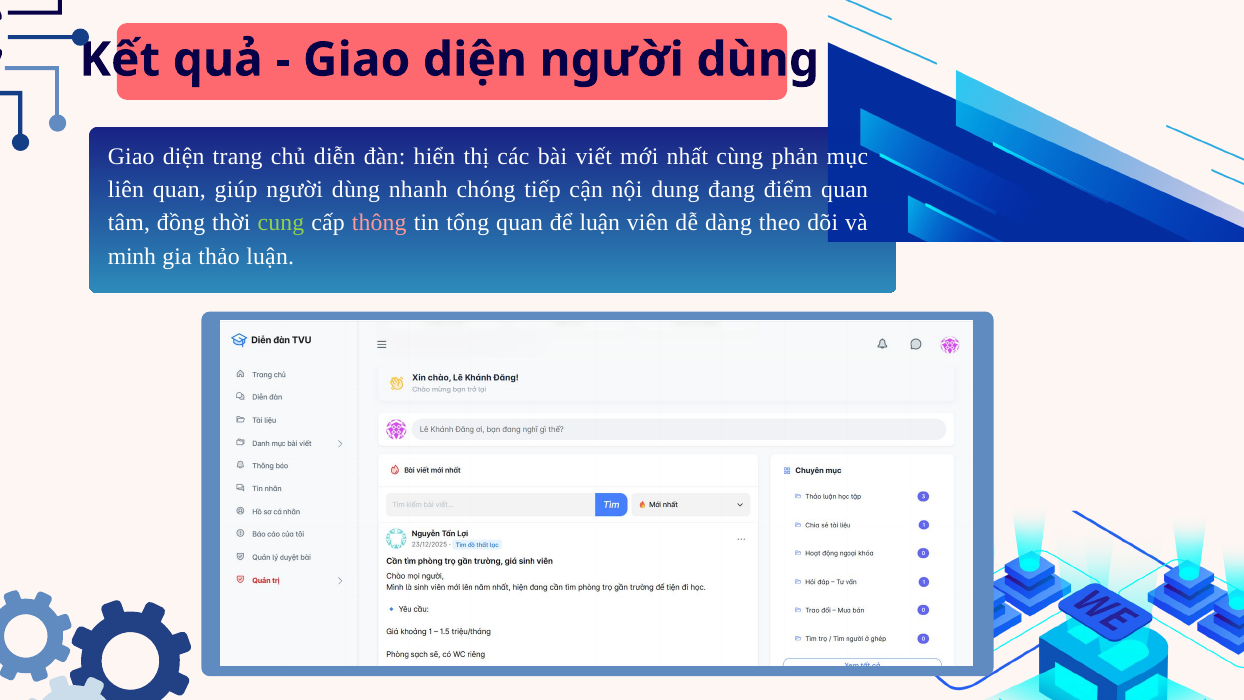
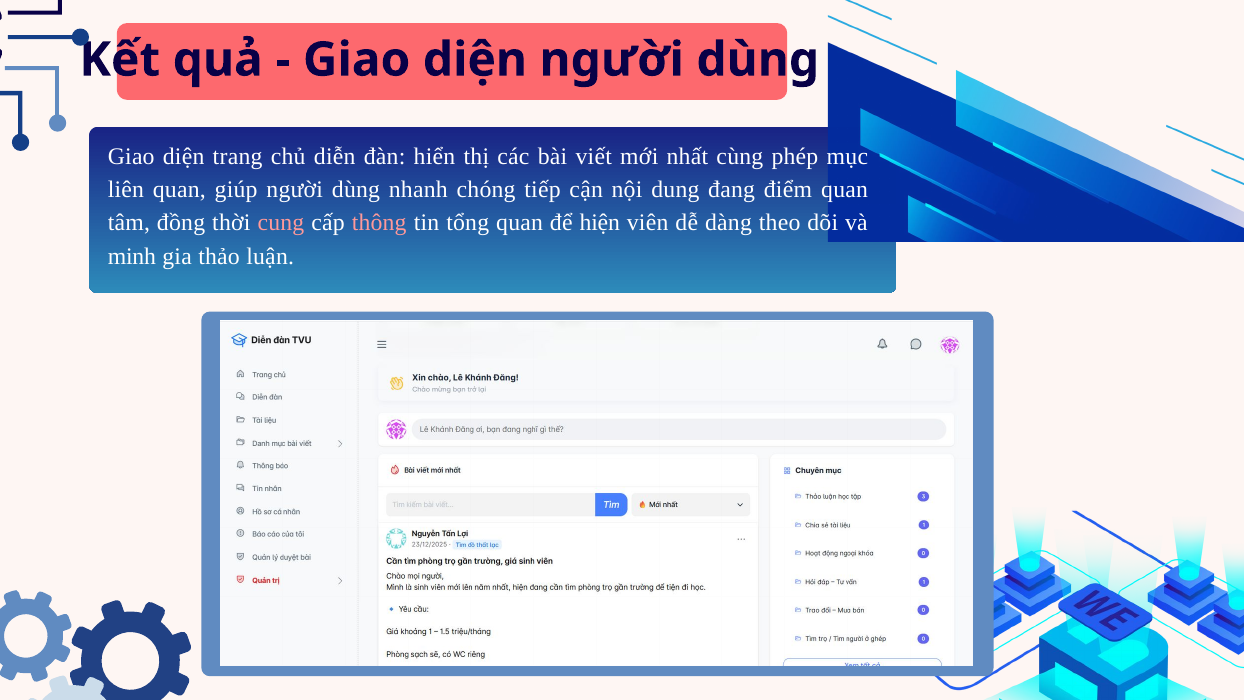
phản: phản -> phép
cung colour: light green -> pink
để luận: luận -> hiện
